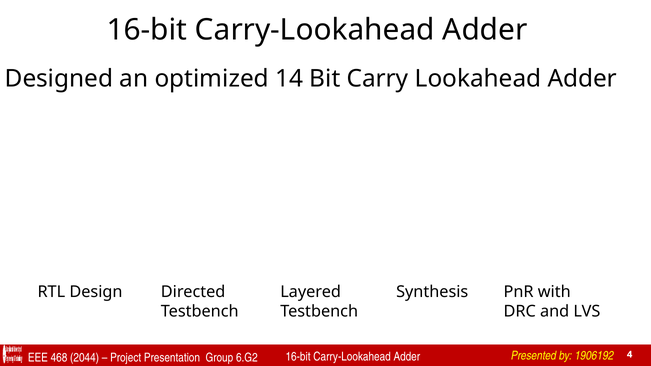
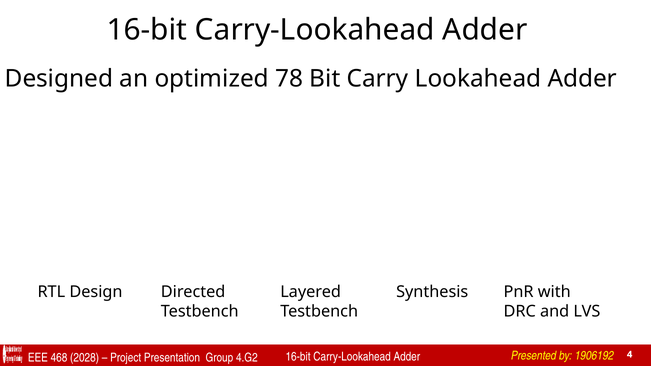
14: 14 -> 78
2044: 2044 -> 2028
6.G2: 6.G2 -> 4.G2
